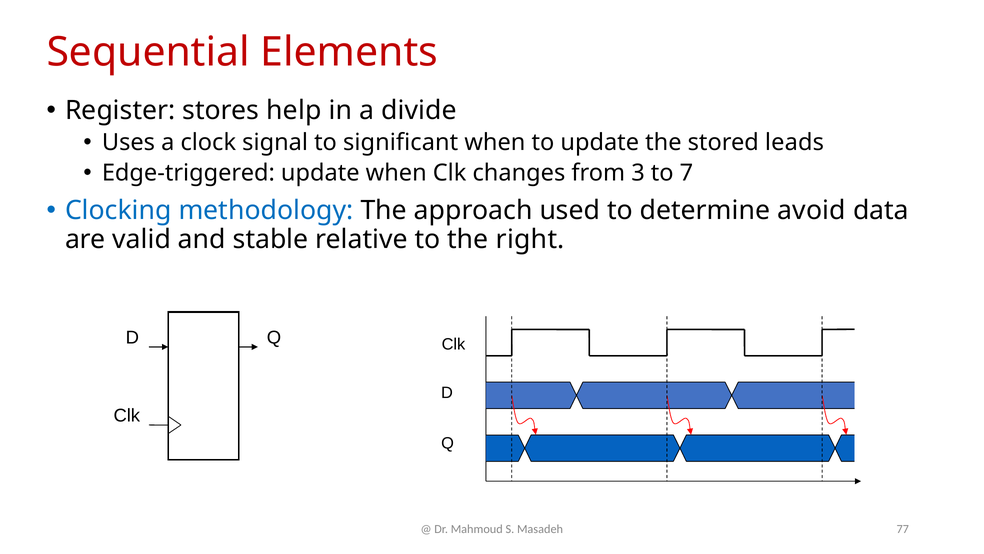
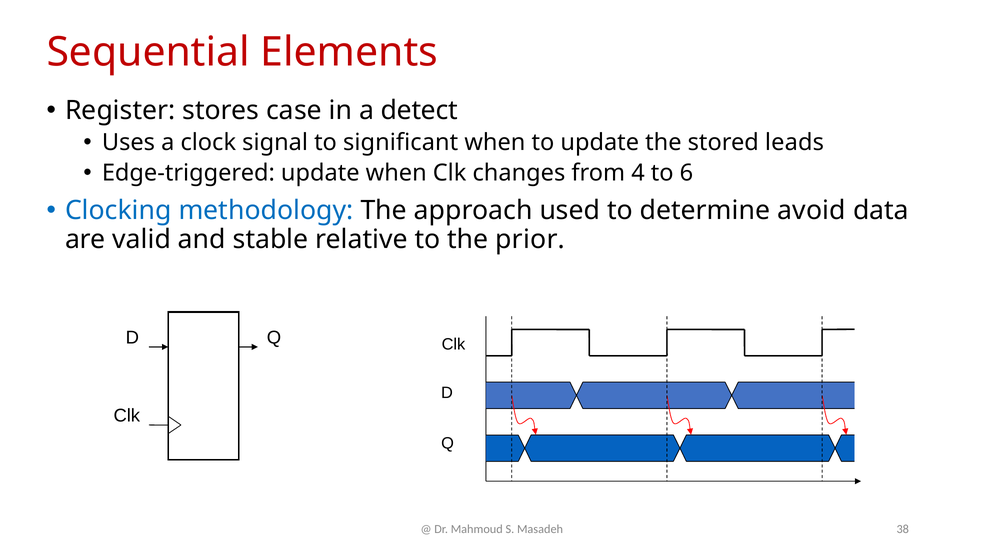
help: help -> case
divide: divide -> detect
3: 3 -> 4
7: 7 -> 6
right: right -> prior
77: 77 -> 38
